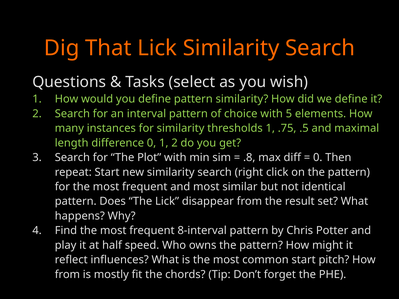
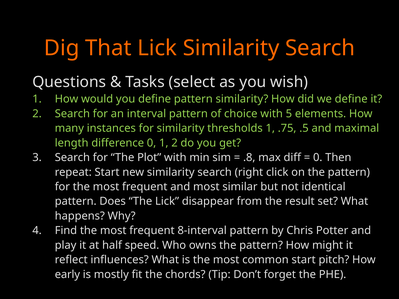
from at (67, 275): from -> early
